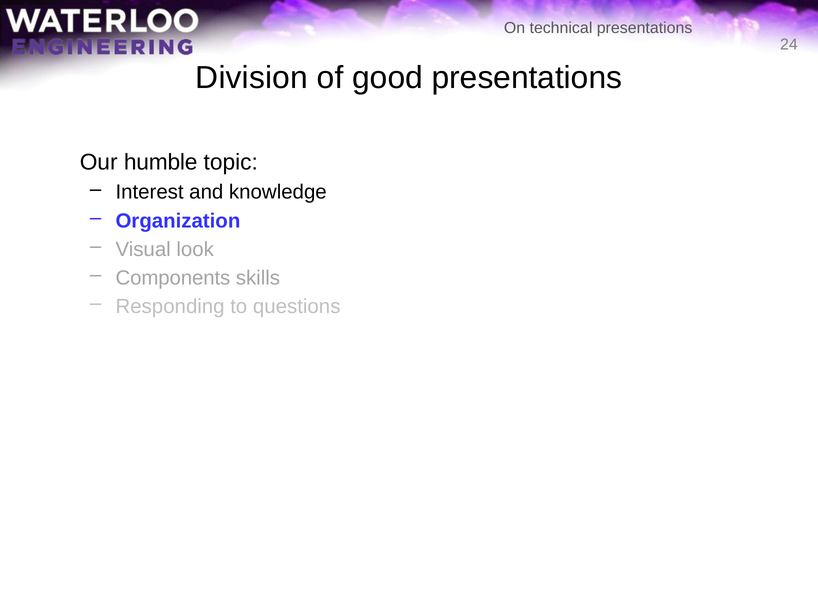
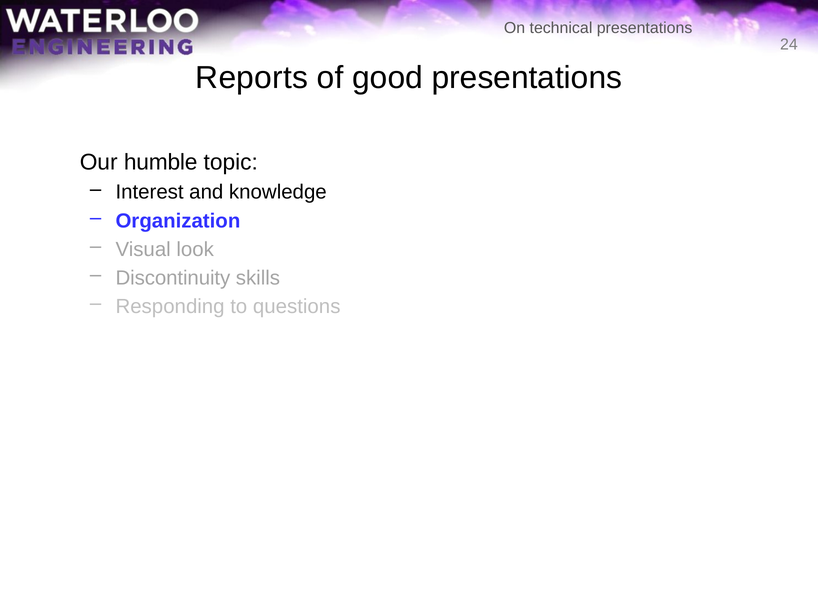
Division: Division -> Reports
Components: Components -> Discontinuity
